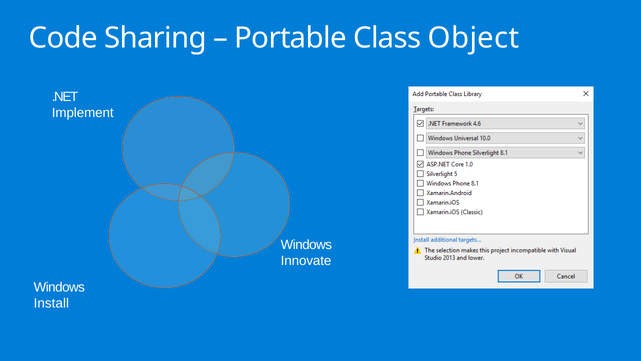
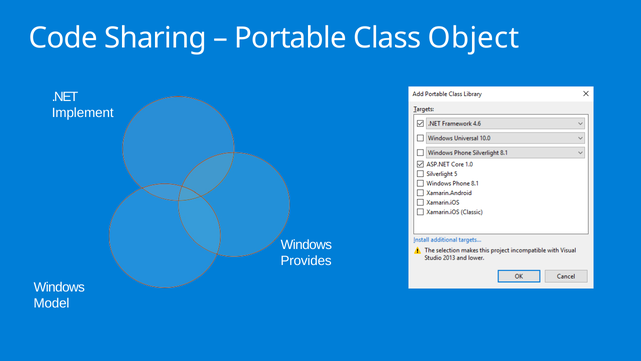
Innovate: Innovate -> Provides
Install: Install -> Model
